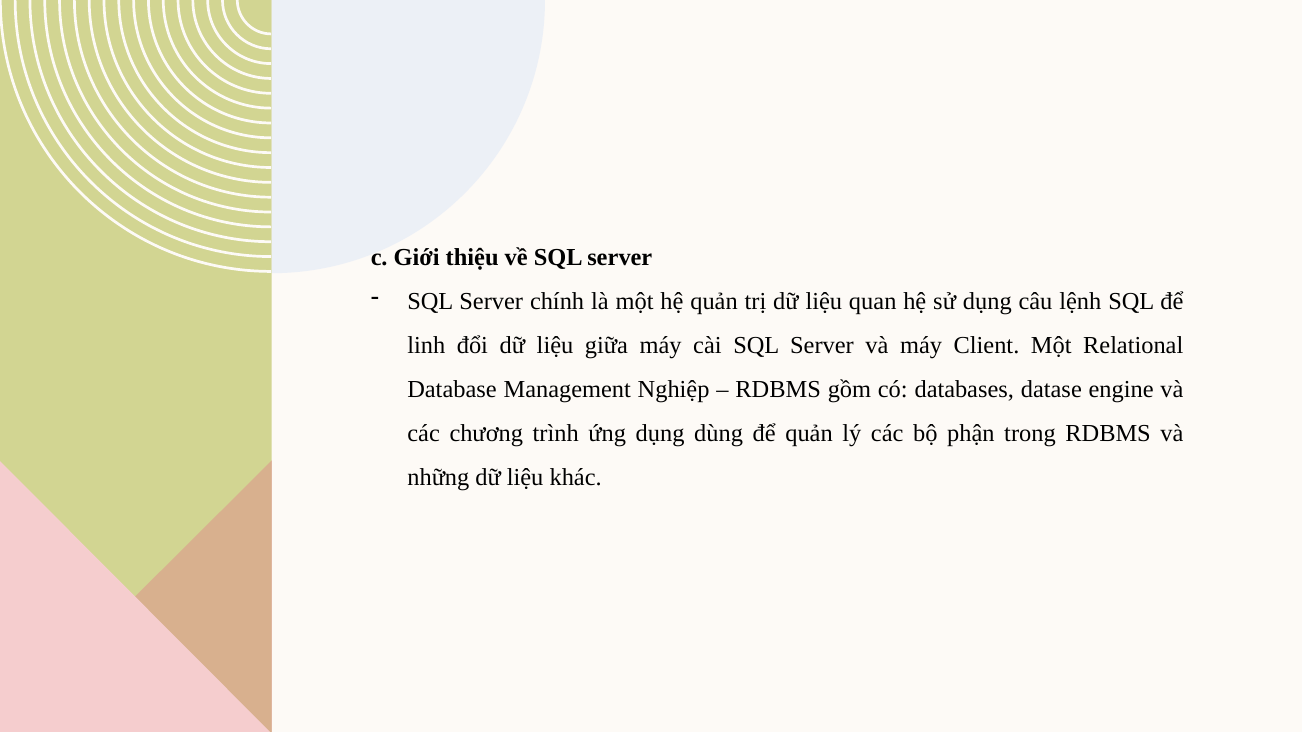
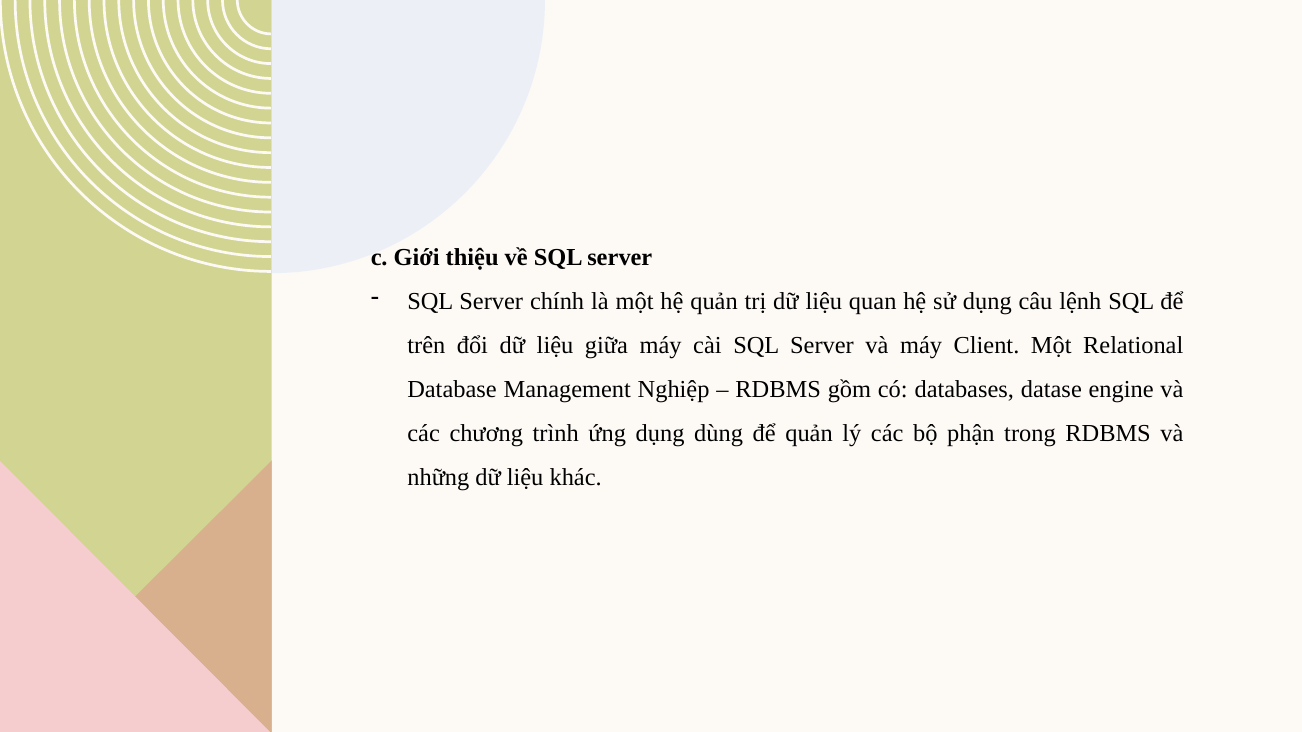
linh: linh -> trên
